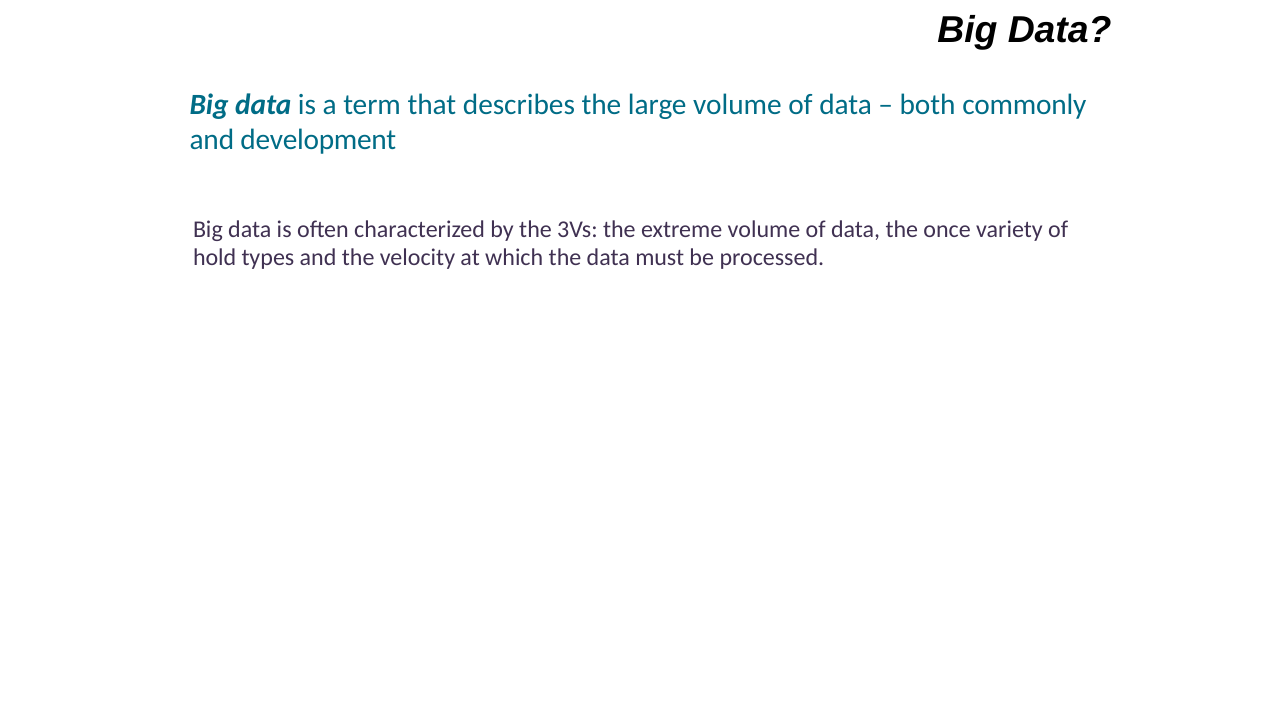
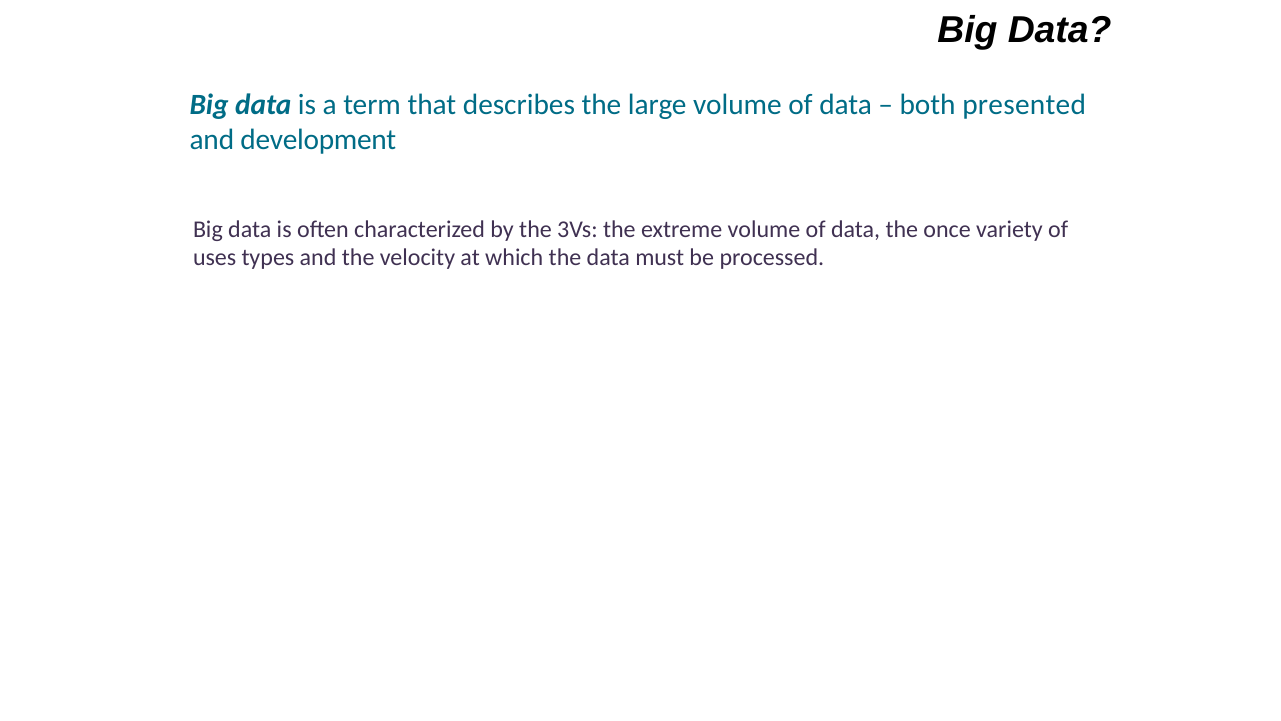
commonly: commonly -> presented
hold: hold -> uses
